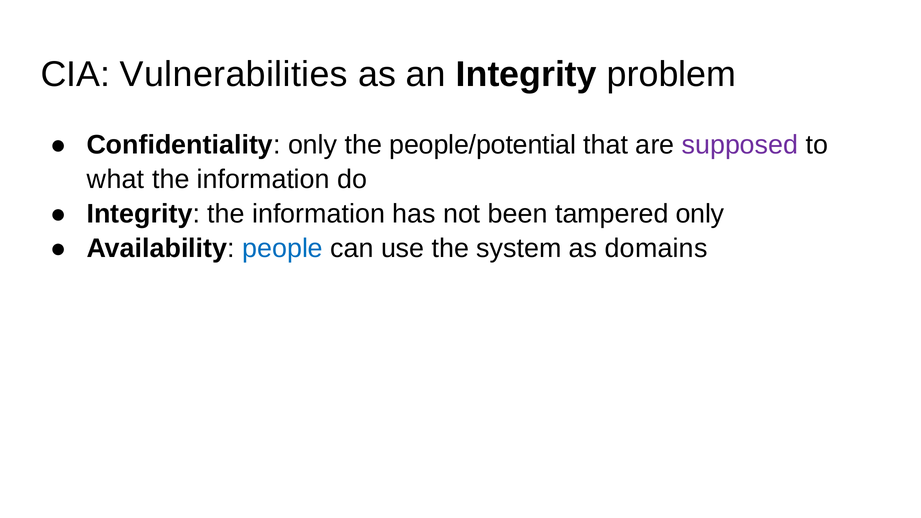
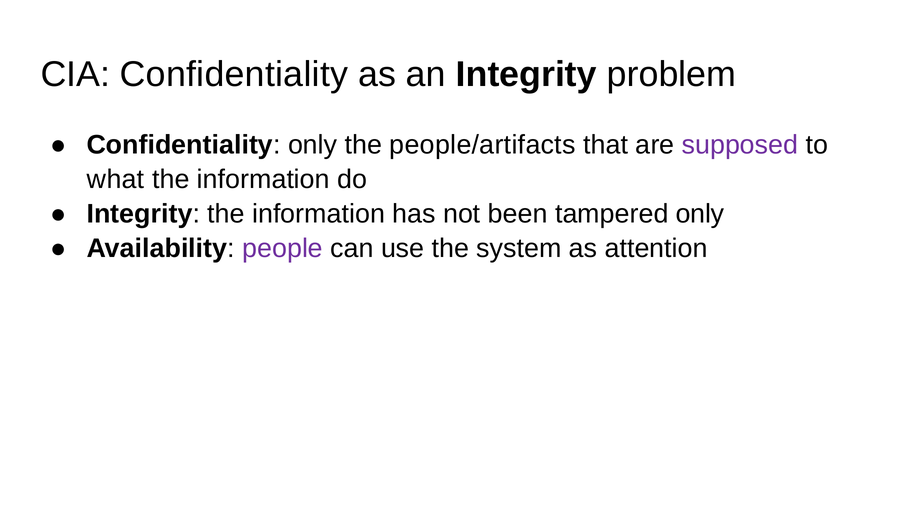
CIA Vulnerabilities: Vulnerabilities -> Confidentiality
people/potential: people/potential -> people/artifacts
people colour: blue -> purple
domains: domains -> attention
